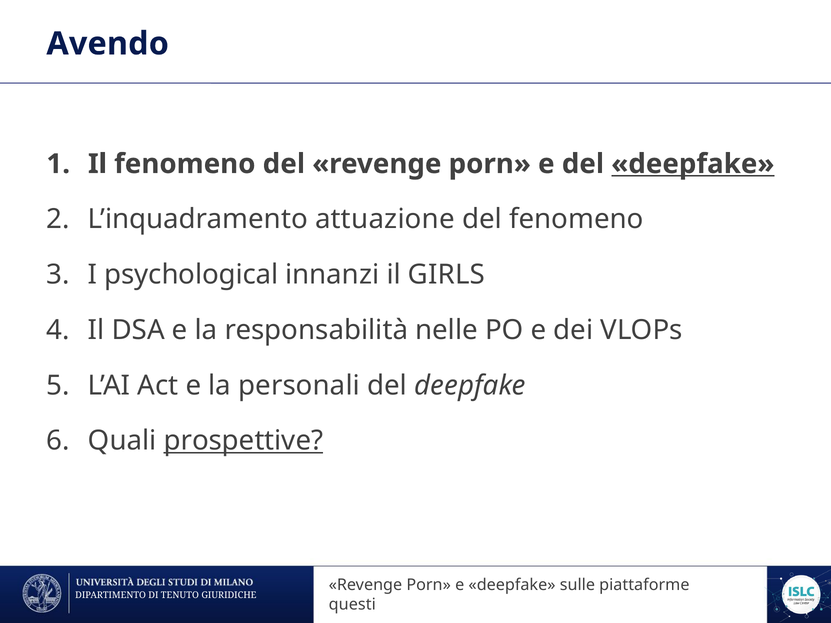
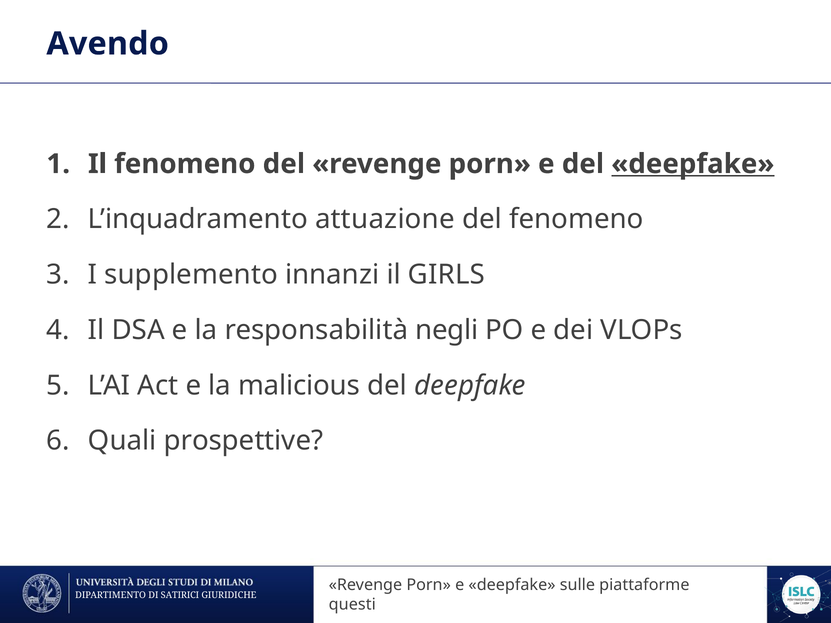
psychological: psychological -> supplemento
nelle: nelle -> negli
personali: personali -> malicious
prospettive underline: present -> none
TENUTO: TENUTO -> SATIRICI
